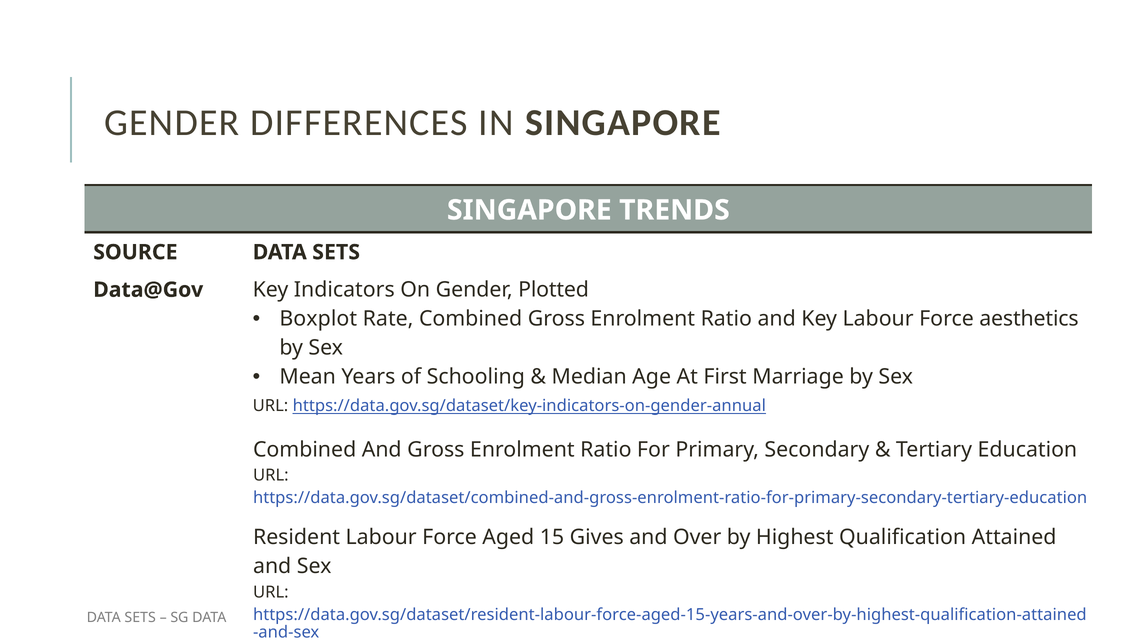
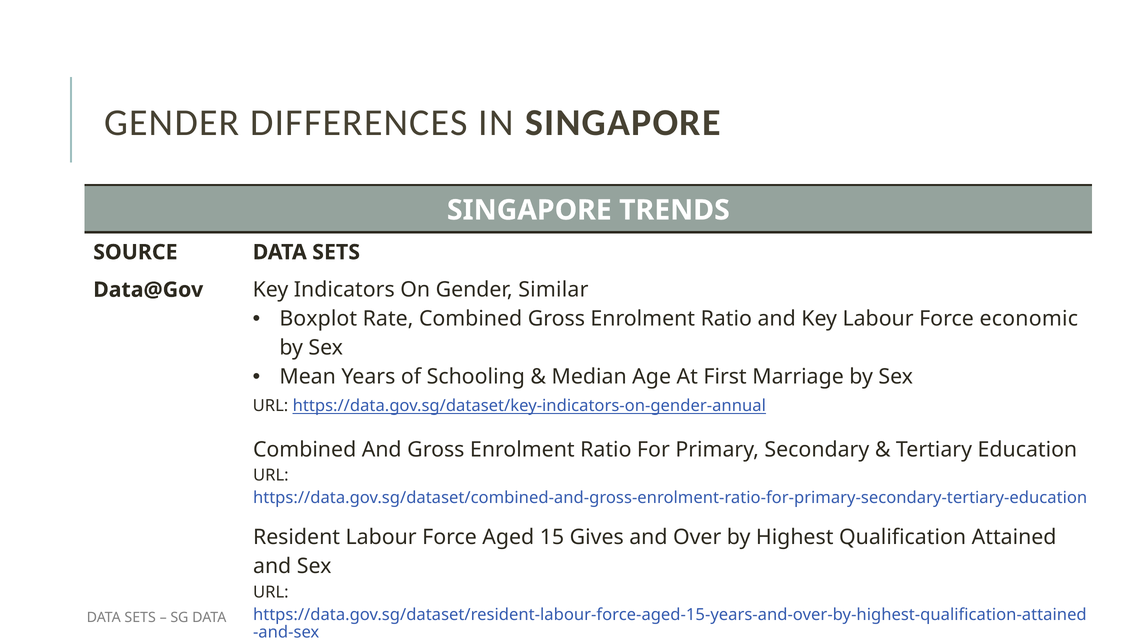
Plotted: Plotted -> Similar
aesthetics: aesthetics -> economic
